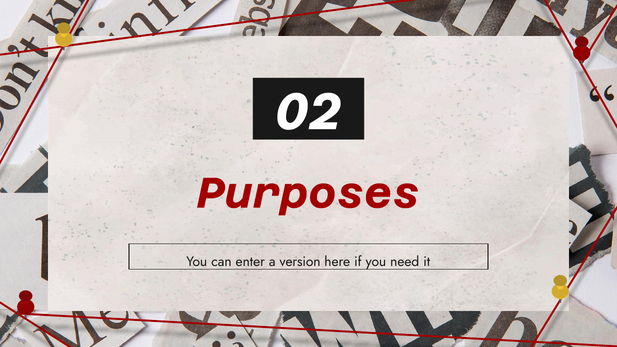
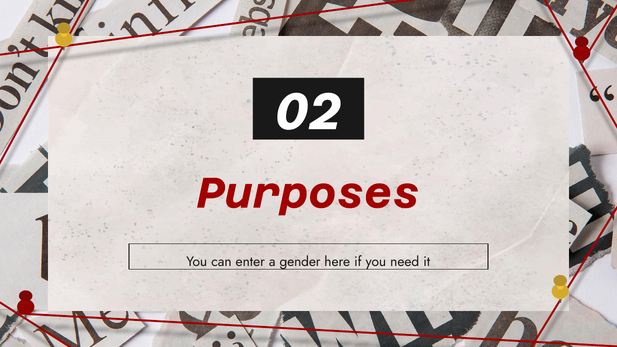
version: version -> gender
